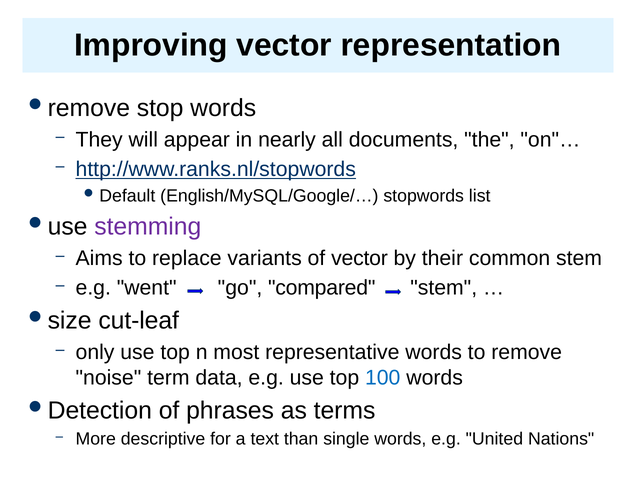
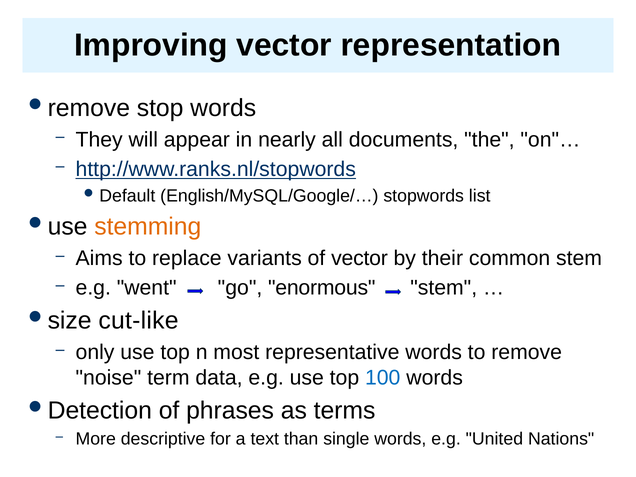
stemming colour: purple -> orange
compared: compared -> enormous
cut-leaf: cut-leaf -> cut-like
